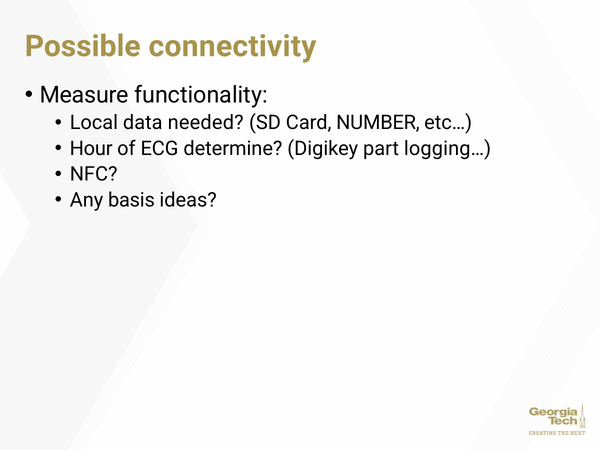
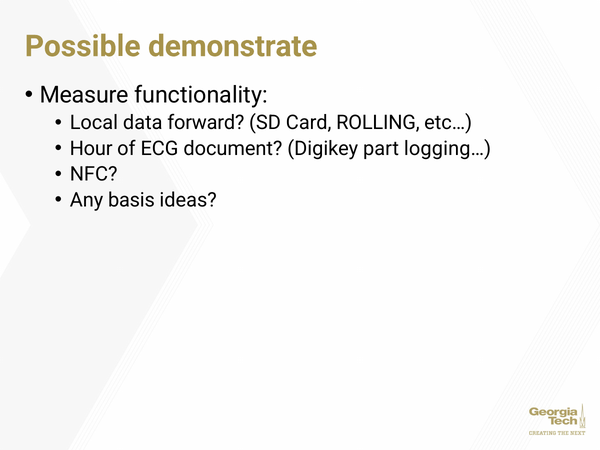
connectivity: connectivity -> demonstrate
needed: needed -> forward
NUMBER: NUMBER -> ROLLING
determine: determine -> document
